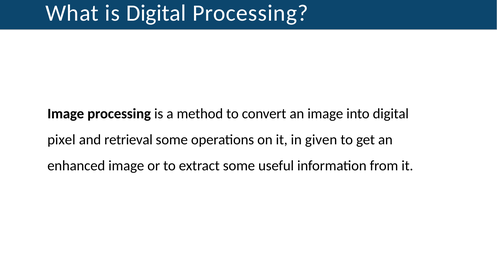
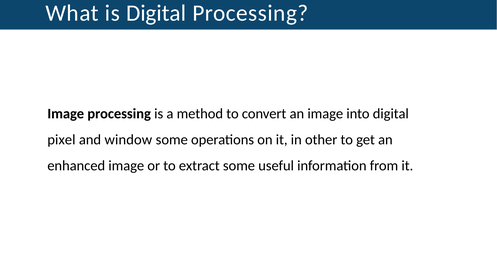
retrieval: retrieval -> window
given: given -> other
